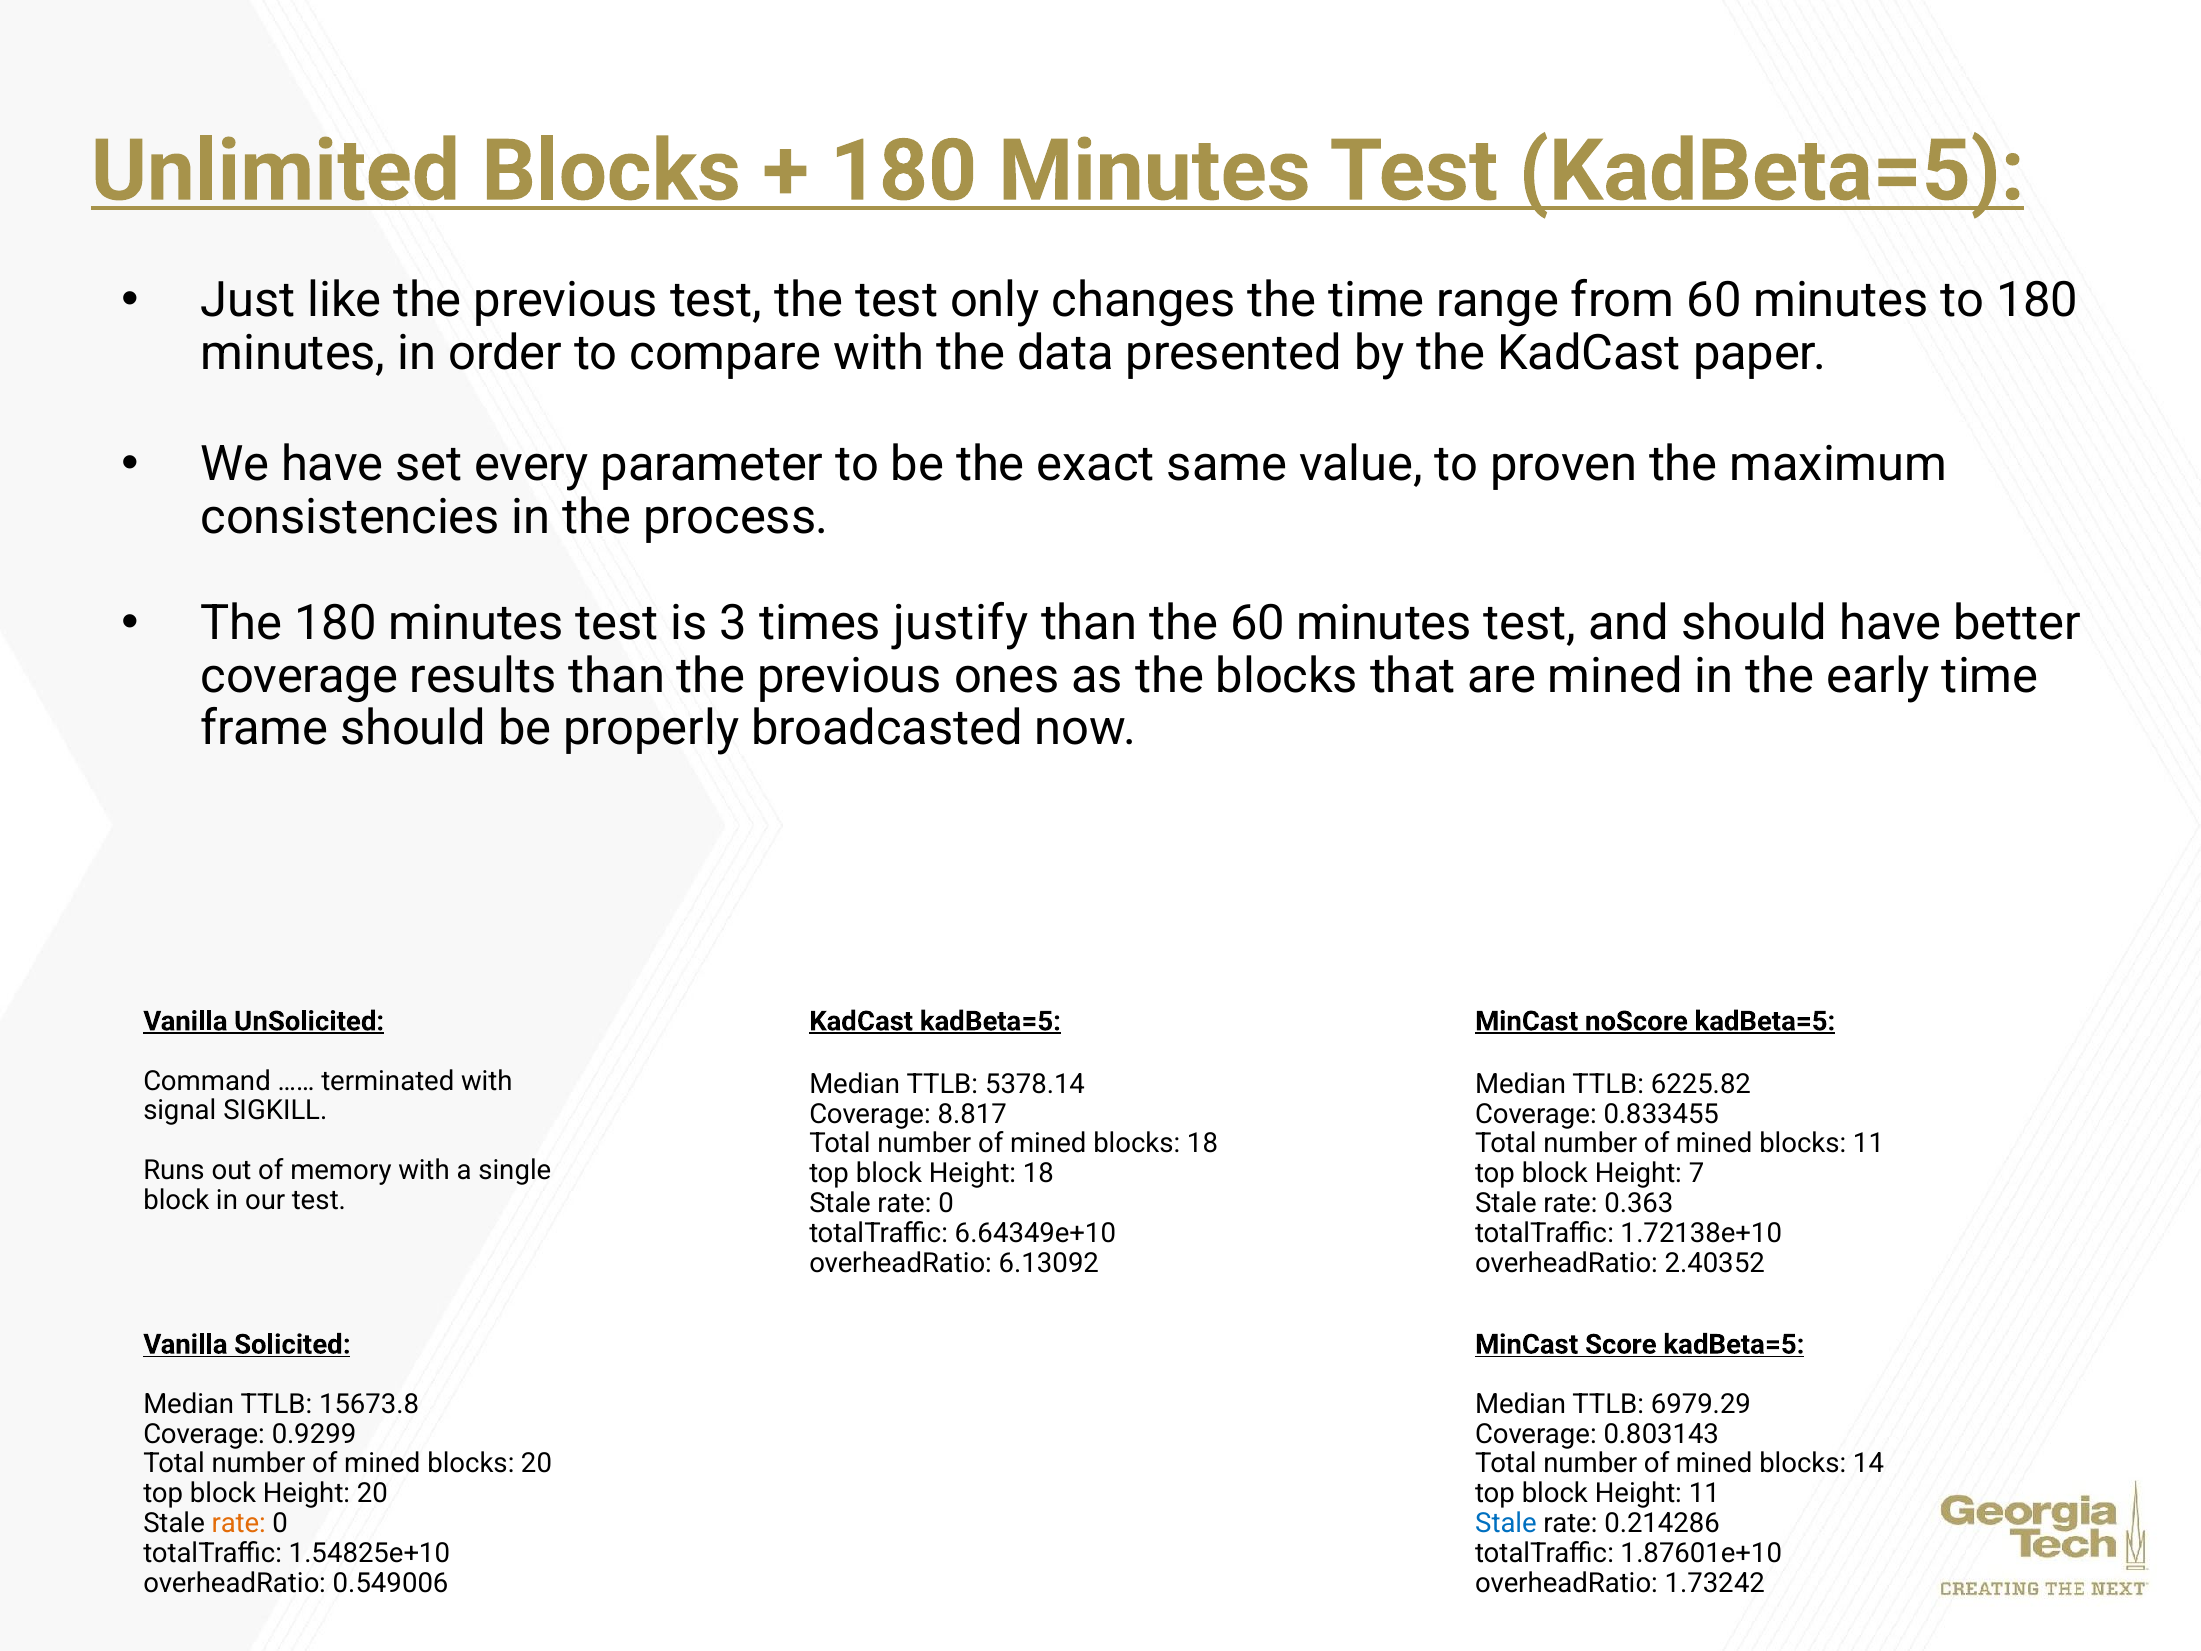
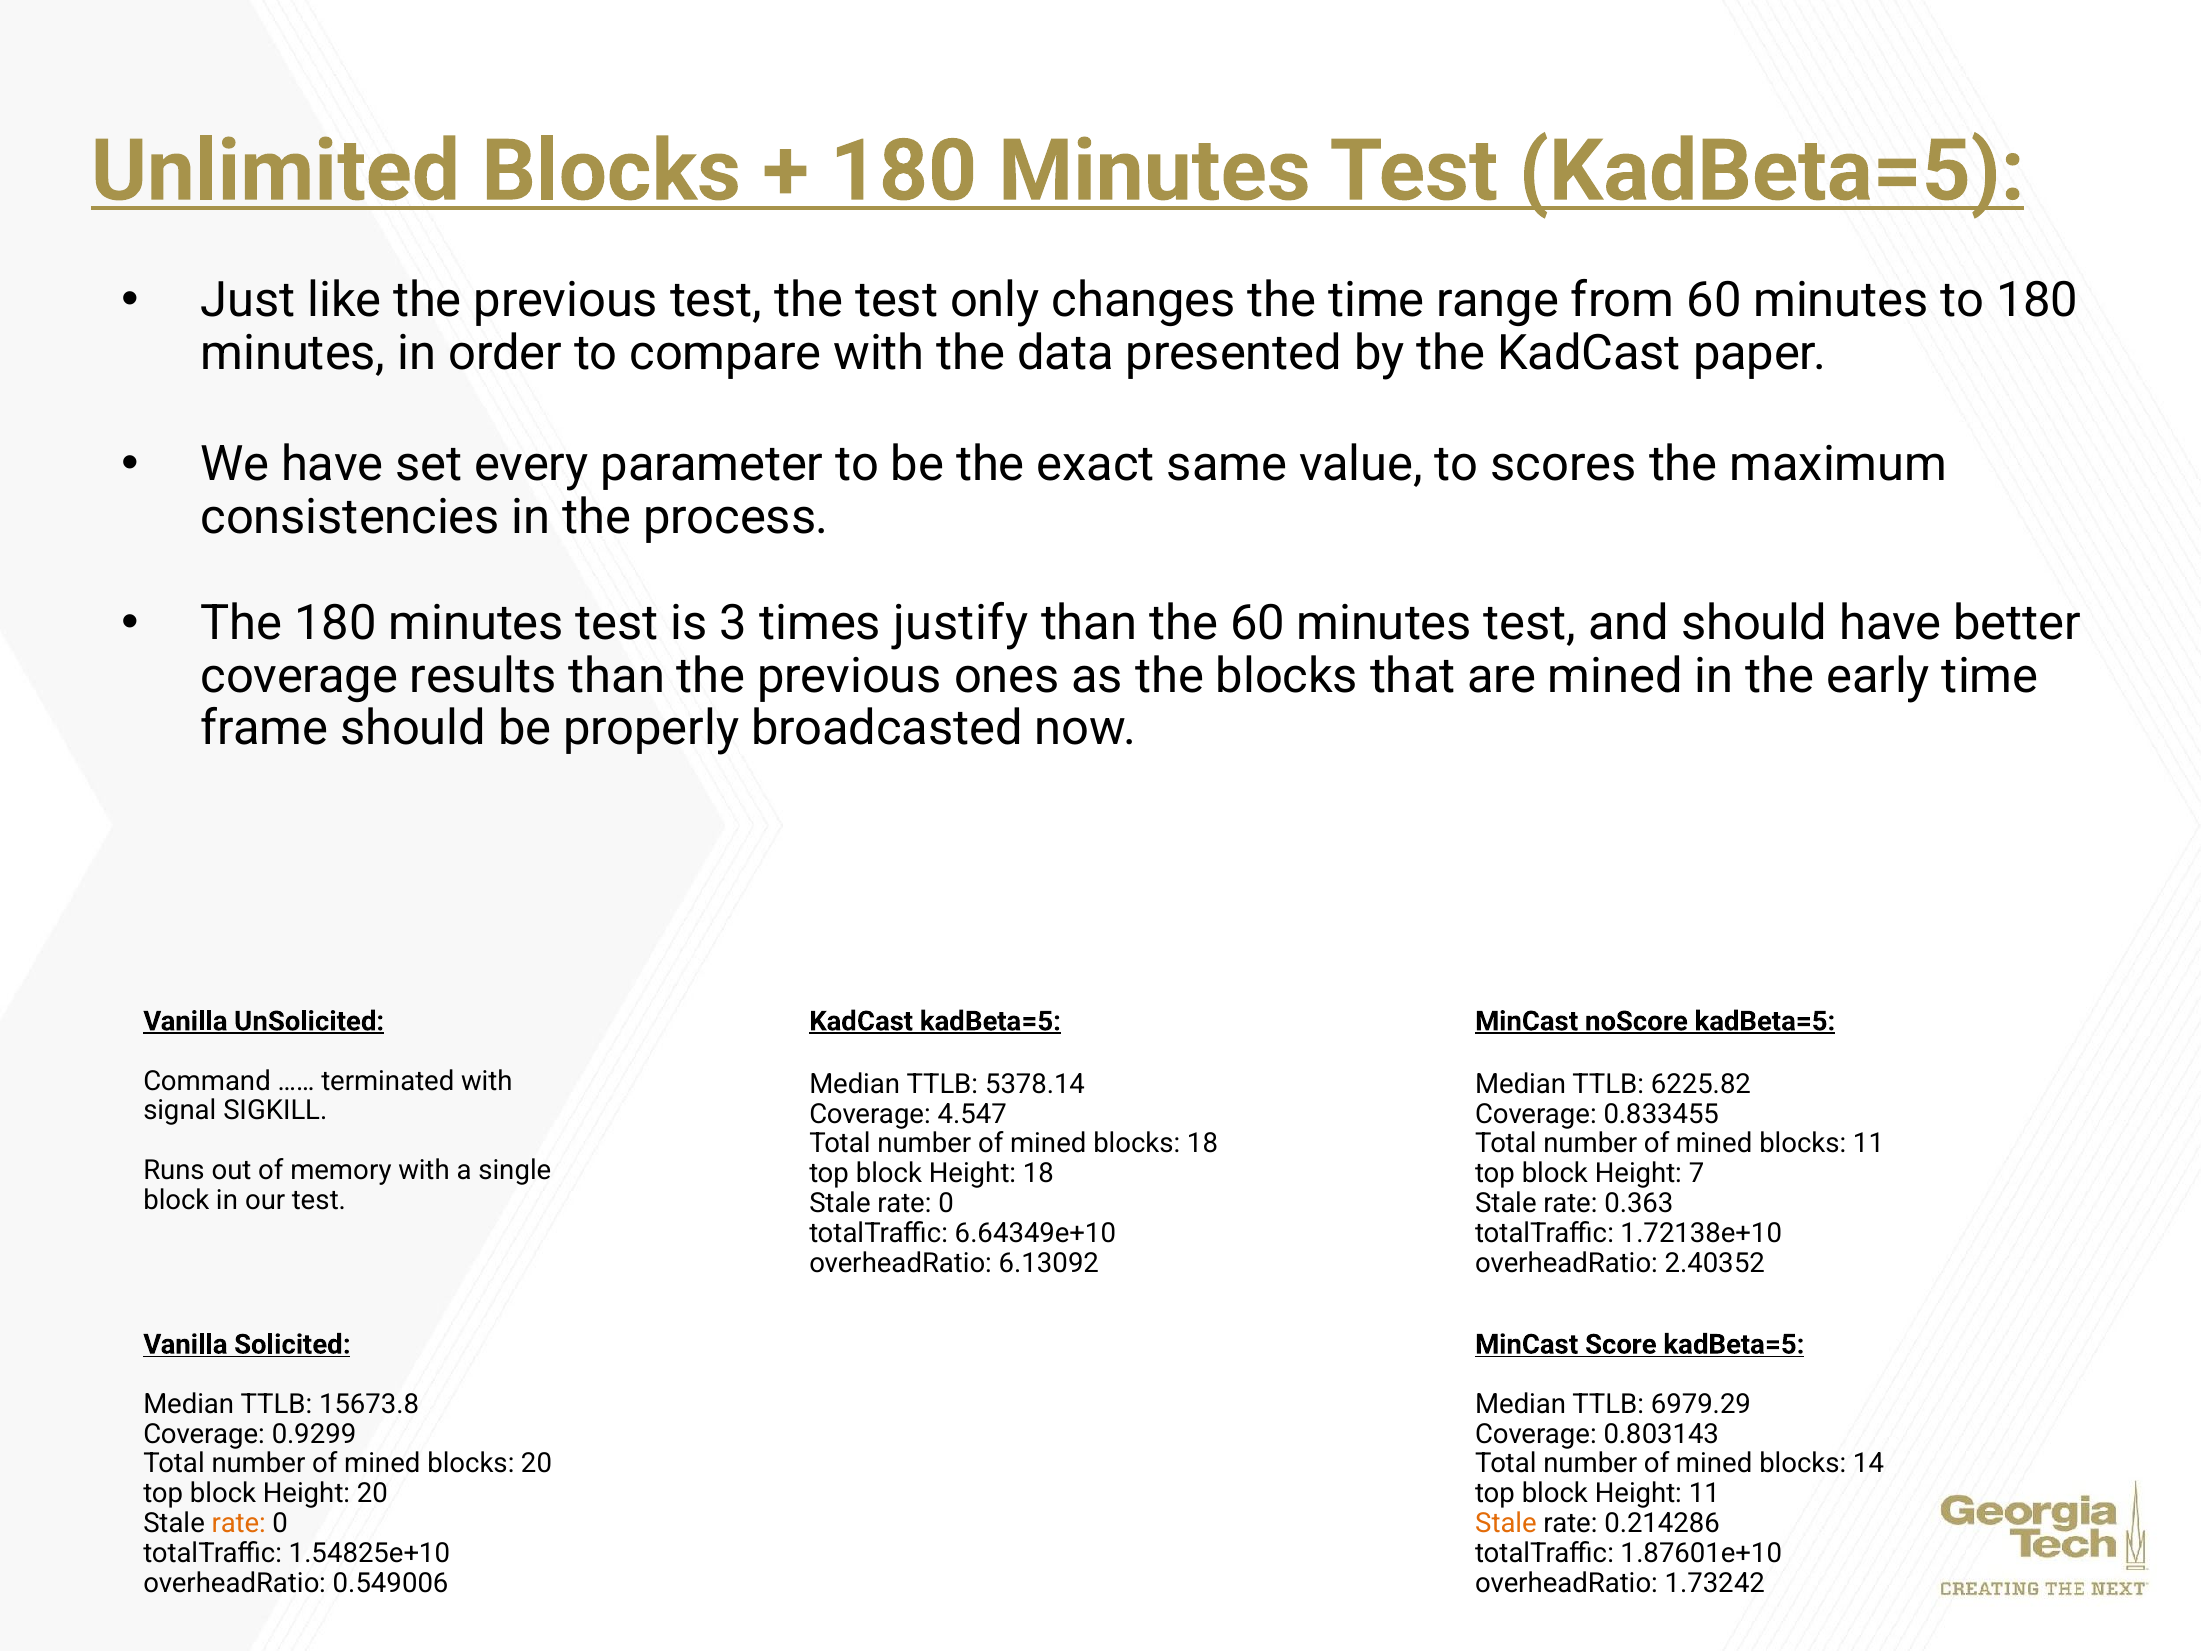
proven: proven -> scores
8.817: 8.817 -> 4.547
Stale at (1506, 1523) colour: blue -> orange
